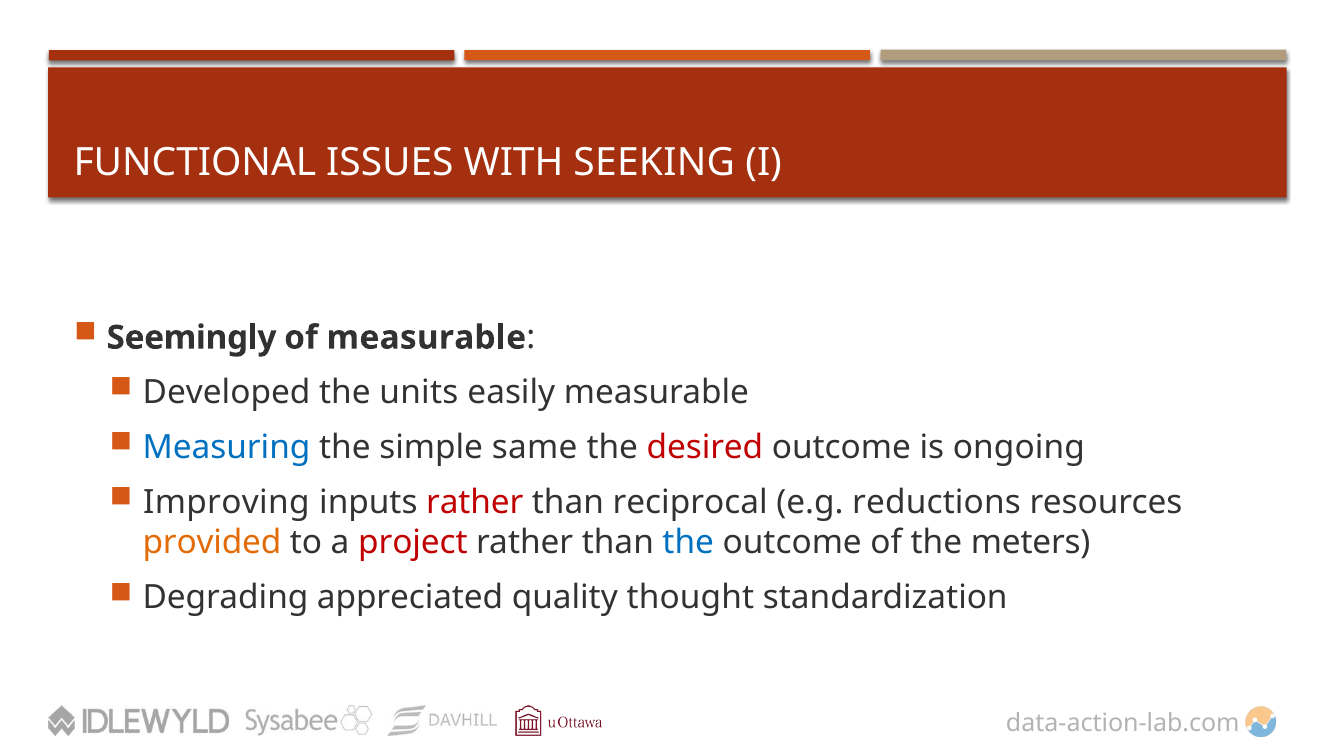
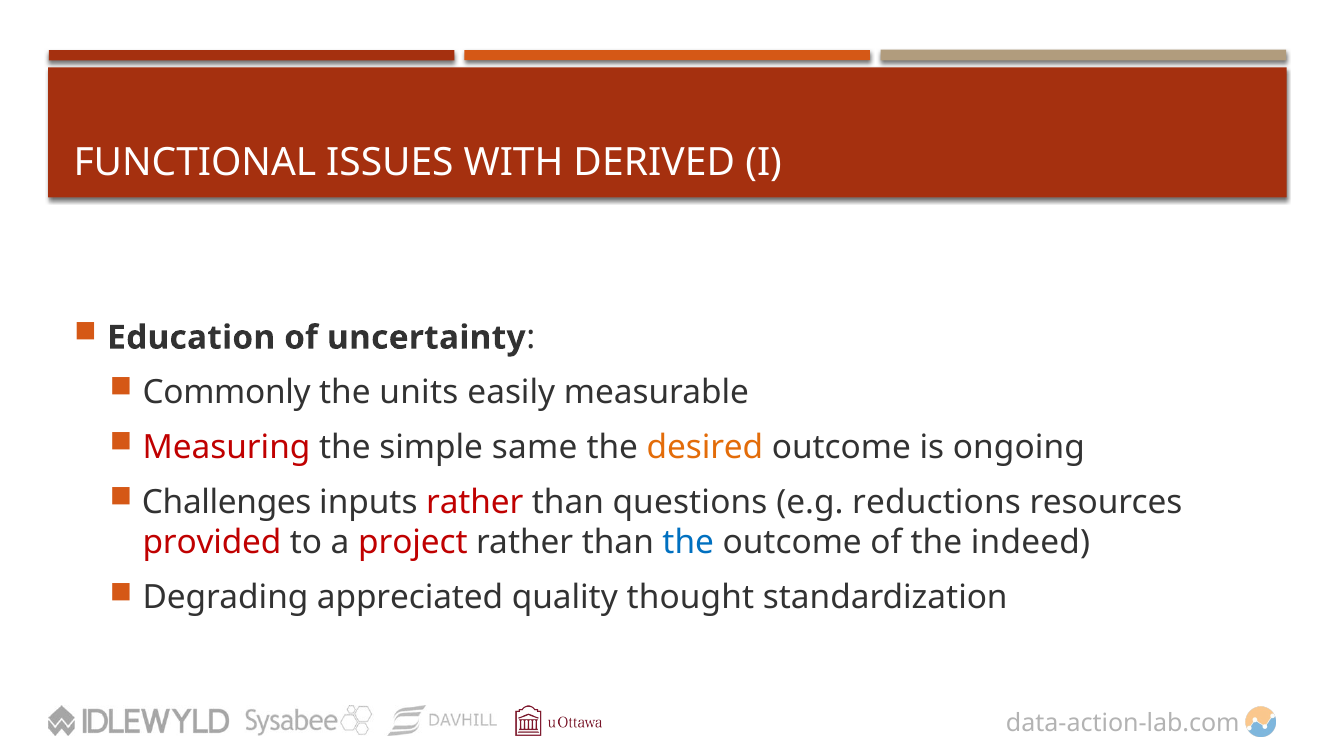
SEEKING: SEEKING -> DERIVED
Seemingly: Seemingly -> Education
of measurable: measurable -> uncertainty
Developed: Developed -> Commonly
Measuring colour: blue -> red
desired colour: red -> orange
Improving: Improving -> Challenges
reciprocal: reciprocal -> questions
provided colour: orange -> red
meters: meters -> indeed
